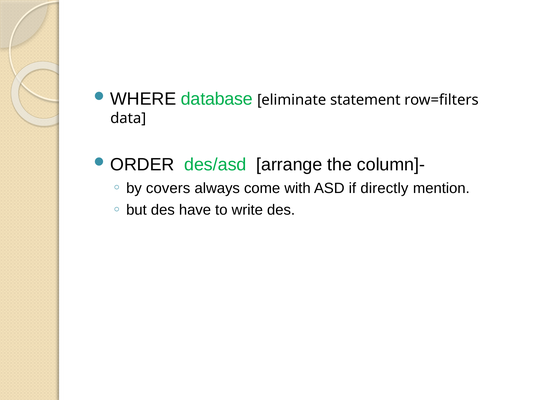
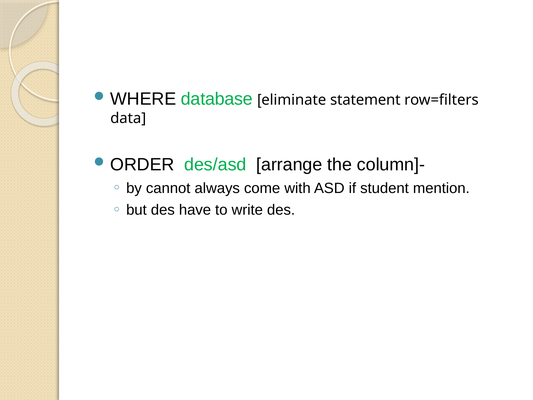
covers: covers -> cannot
directly: directly -> student
